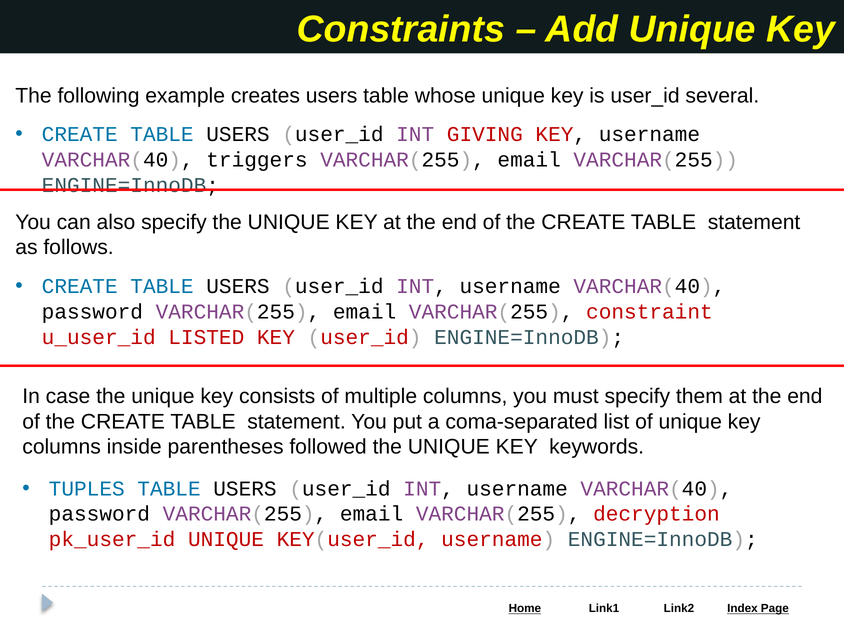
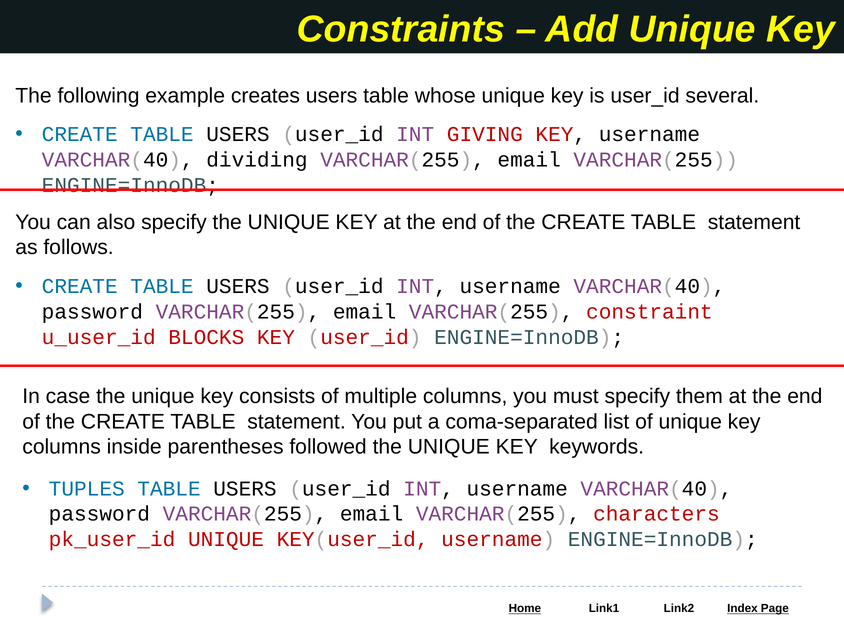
triggers: triggers -> dividing
LISTED: LISTED -> BLOCKS
decryption: decryption -> characters
